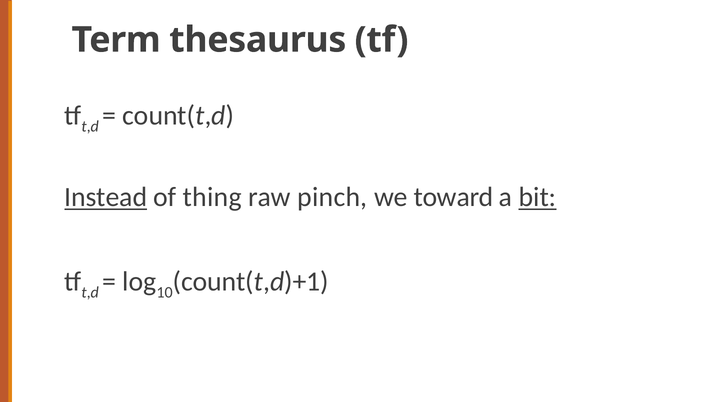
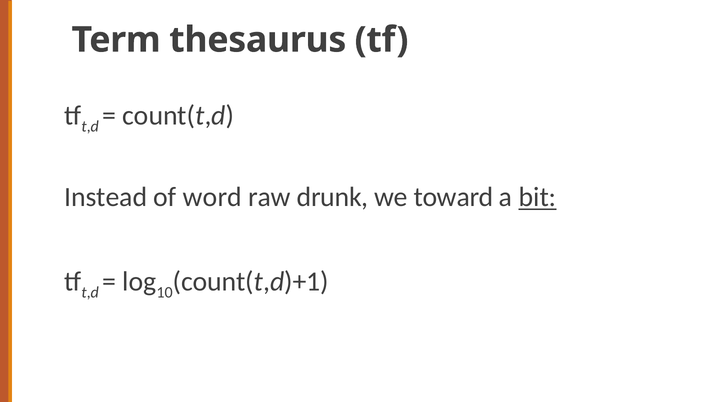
Instead underline: present -> none
thing: thing -> word
pinch: pinch -> drunk
